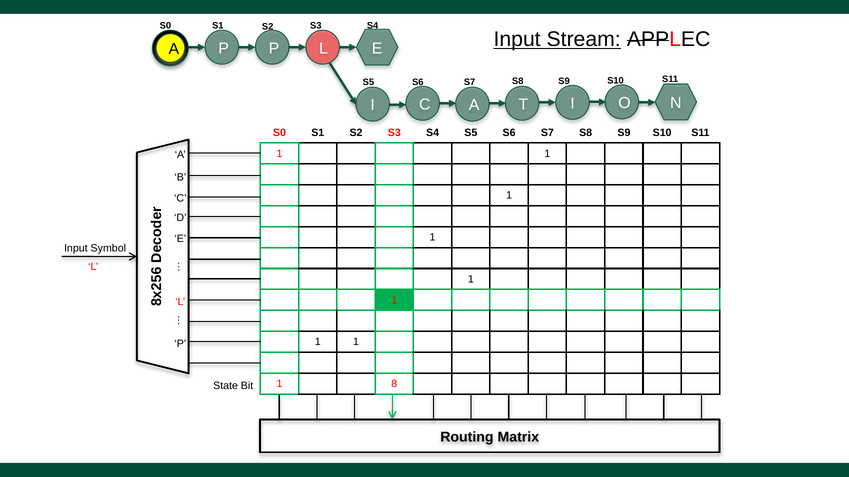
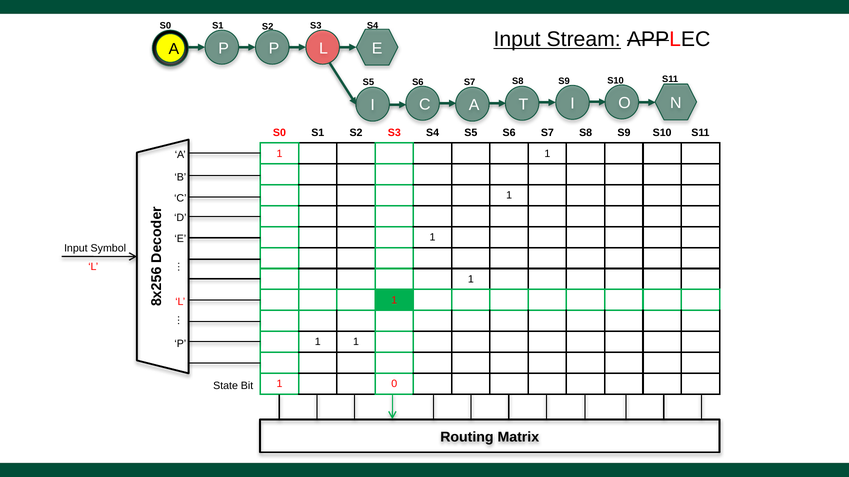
1 8: 8 -> 0
